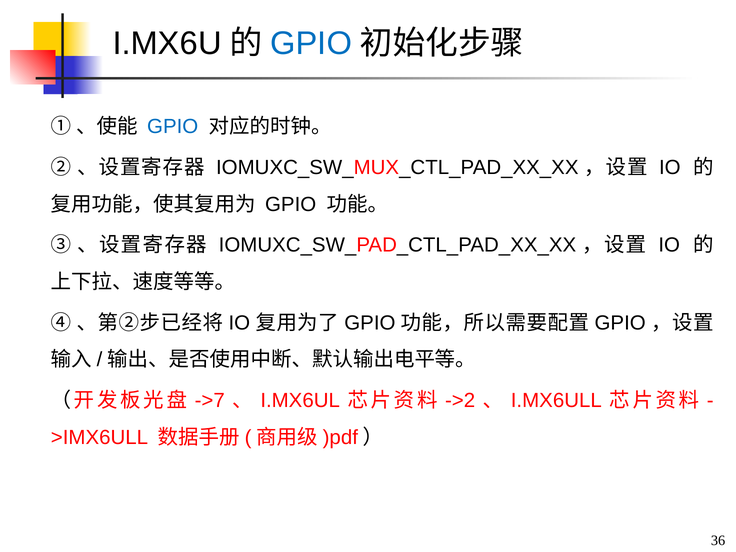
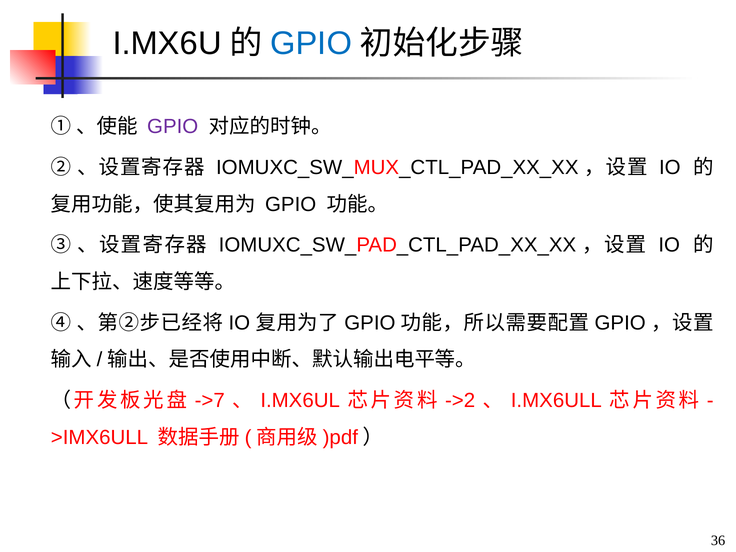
GPIO at (173, 127) colour: blue -> purple
